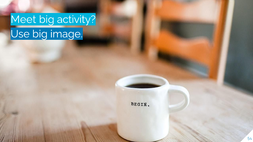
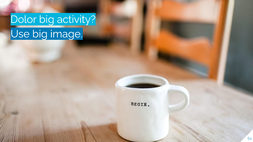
Meet: Meet -> Dolor
